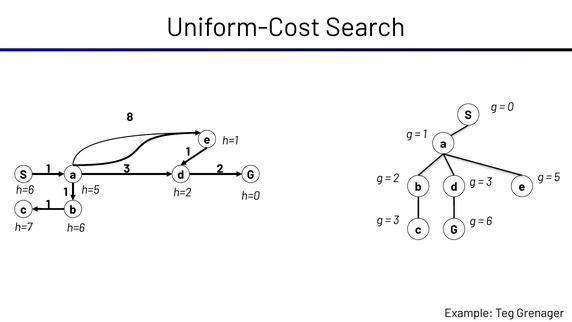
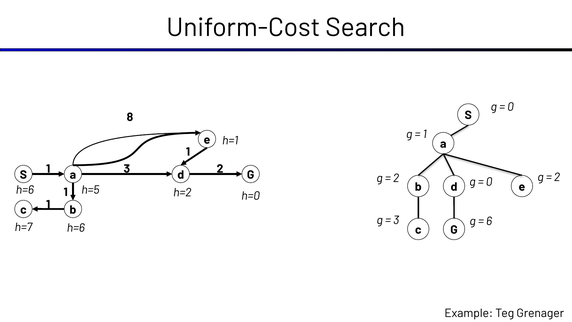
3 at (489, 182): 3 -> 0
5 at (557, 177): 5 -> 2
